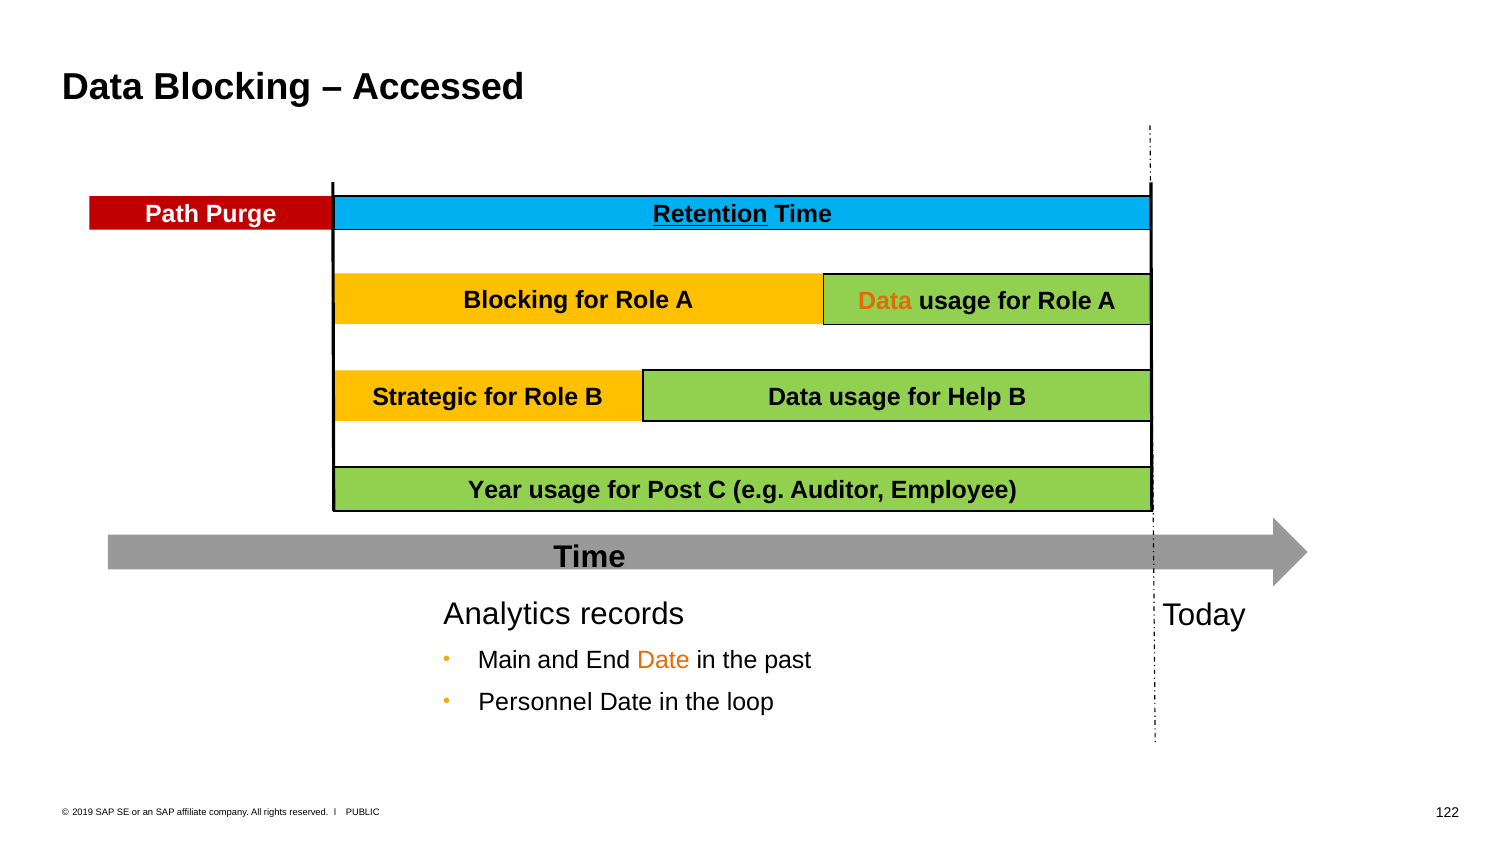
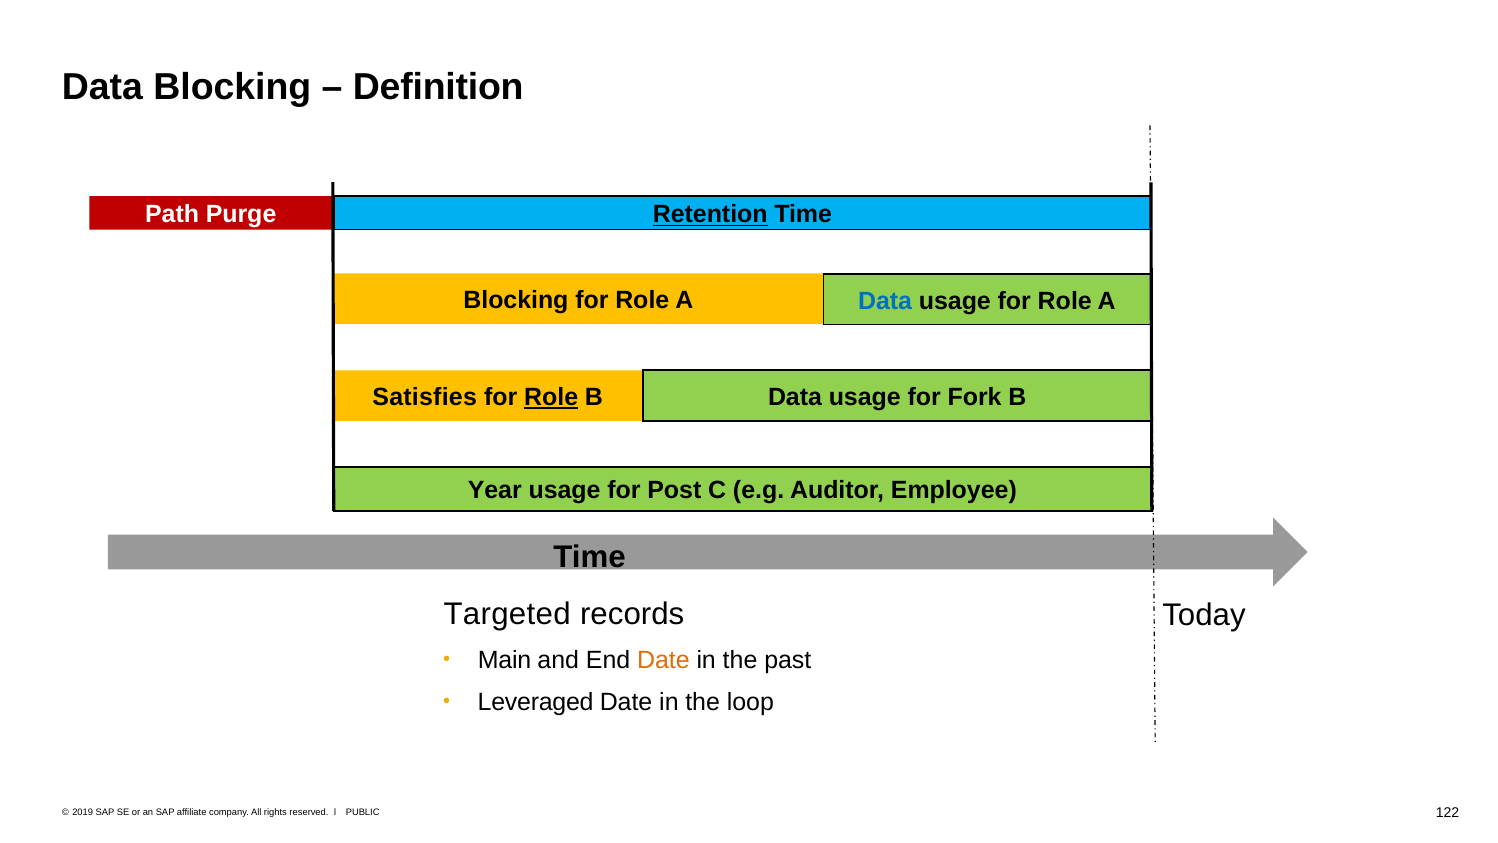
Accessed: Accessed -> Definition
Data at (885, 301) colour: orange -> blue
Strategic: Strategic -> Satisfies
Role at (551, 397) underline: none -> present
Help: Help -> Fork
Analytics: Analytics -> Targeted
Personnel: Personnel -> Leveraged
